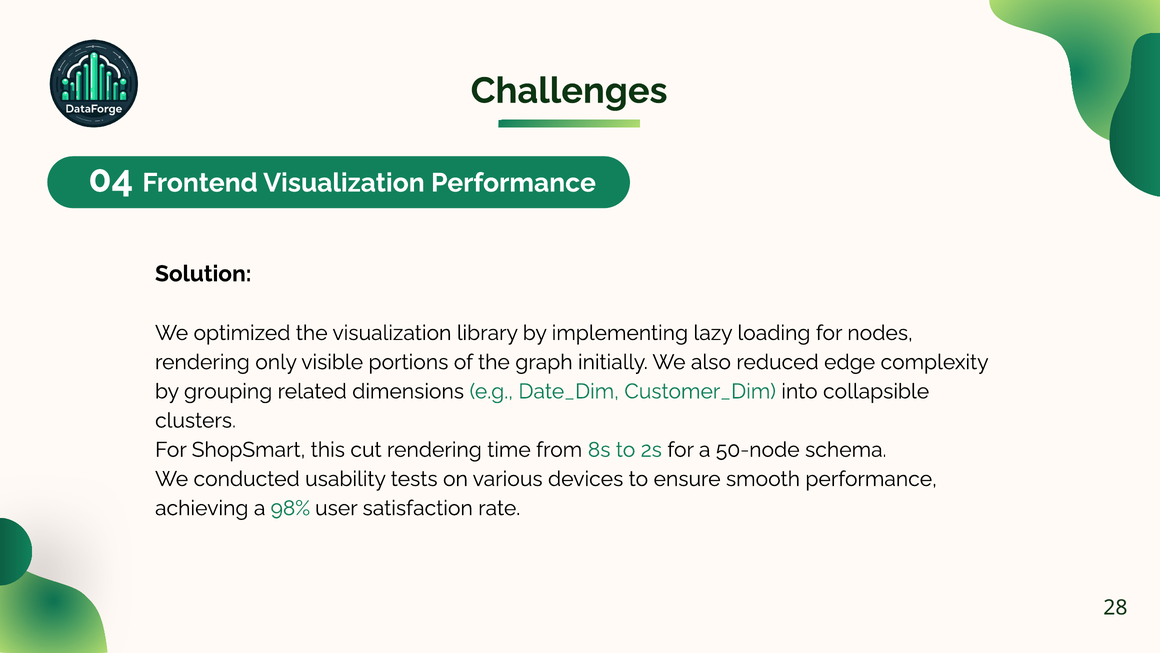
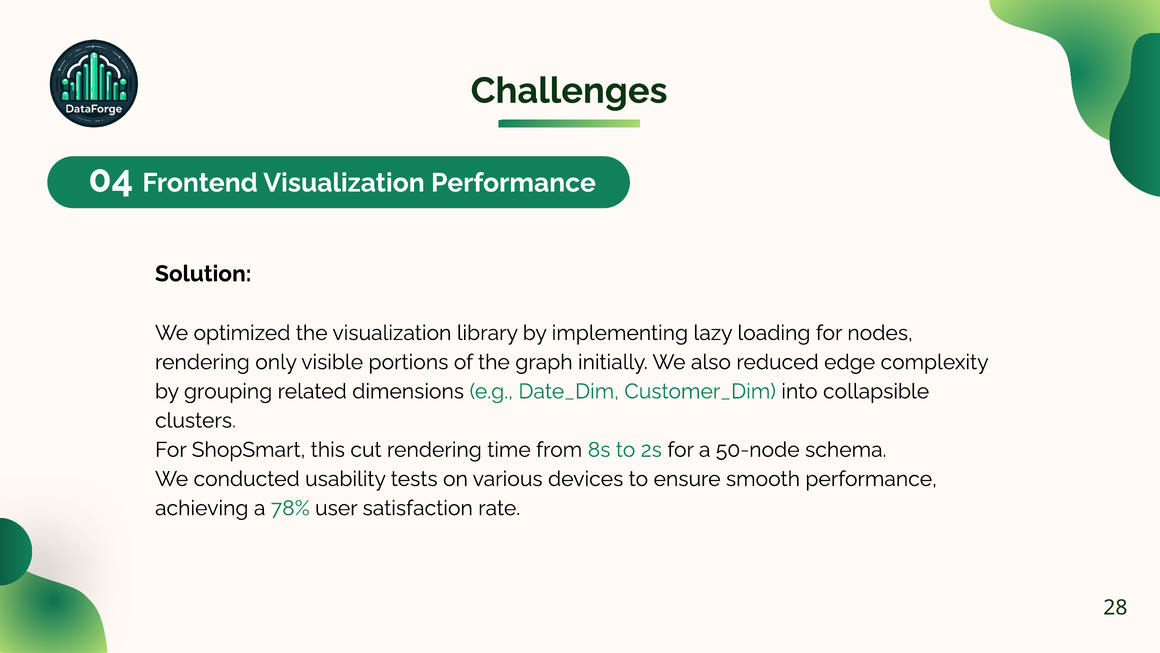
98%: 98% -> 78%
